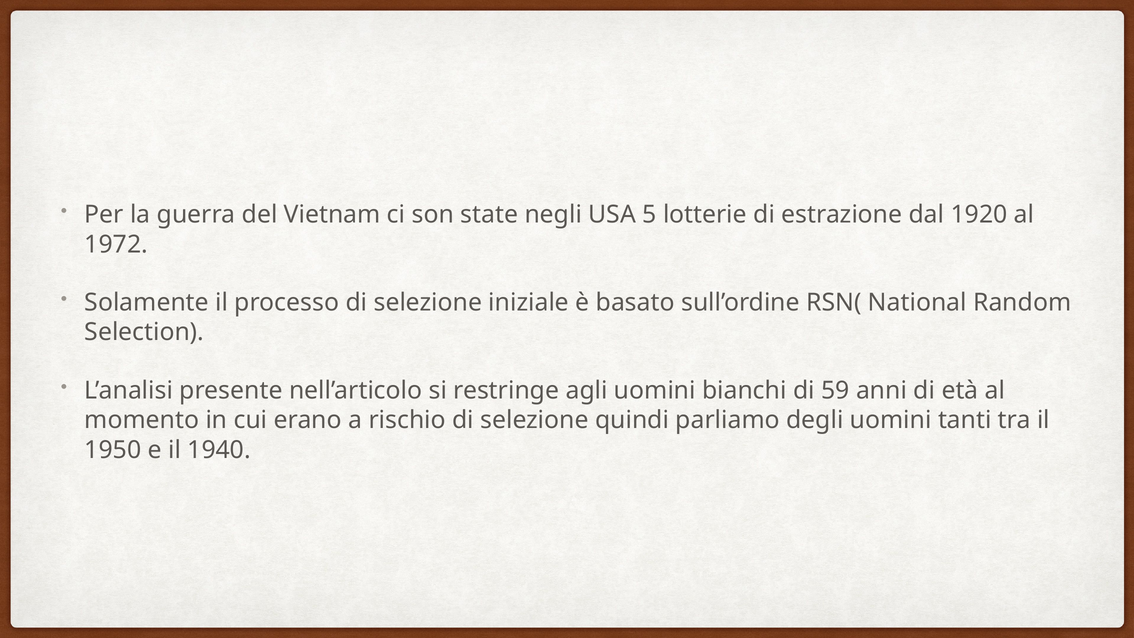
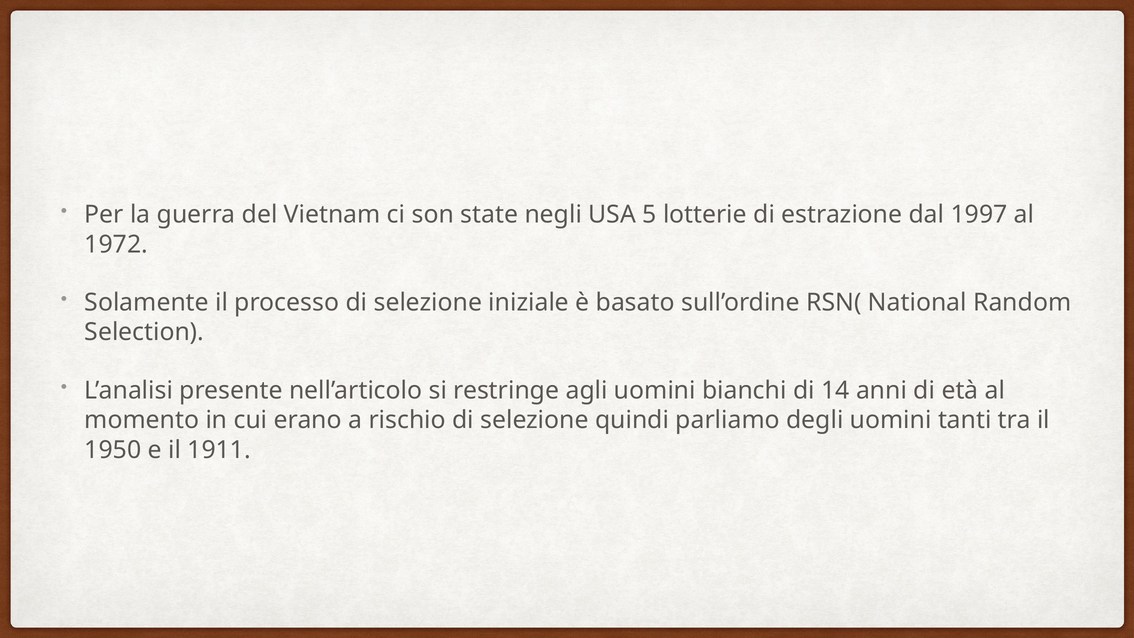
1920: 1920 -> 1997
59: 59 -> 14
1940: 1940 -> 1911
